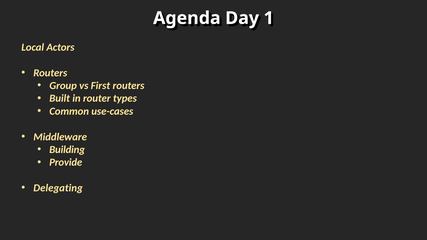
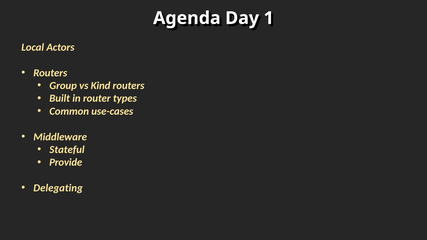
First: First -> Kind
Building: Building -> Stateful
